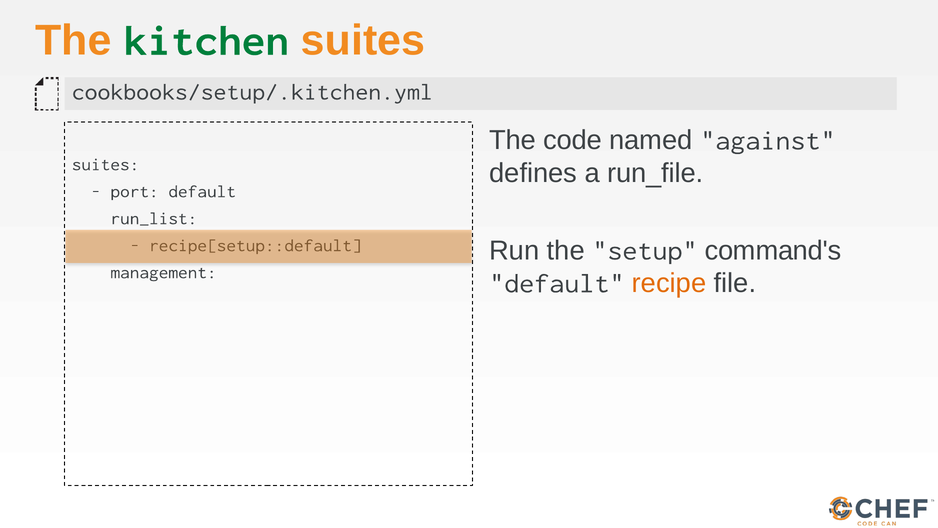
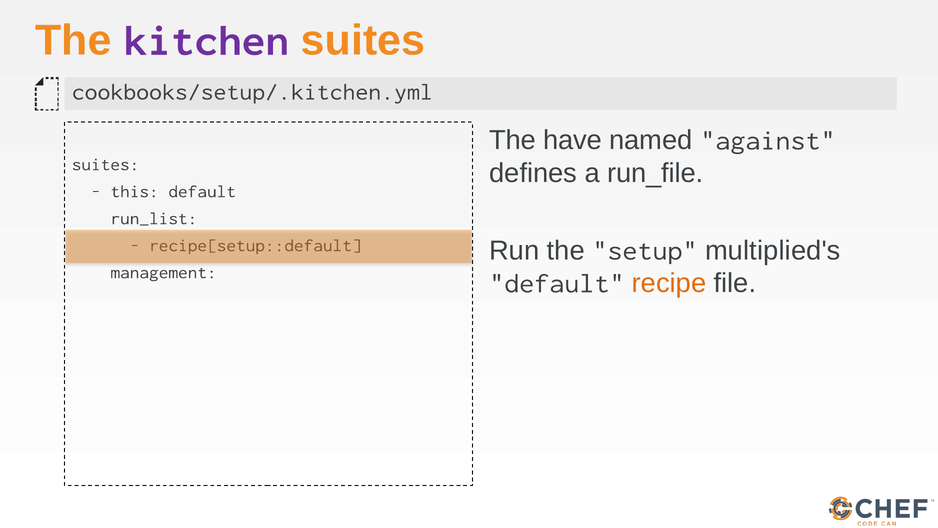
kitchen colour: green -> purple
code: code -> have
port: port -> this
command's: command's -> multiplied's
